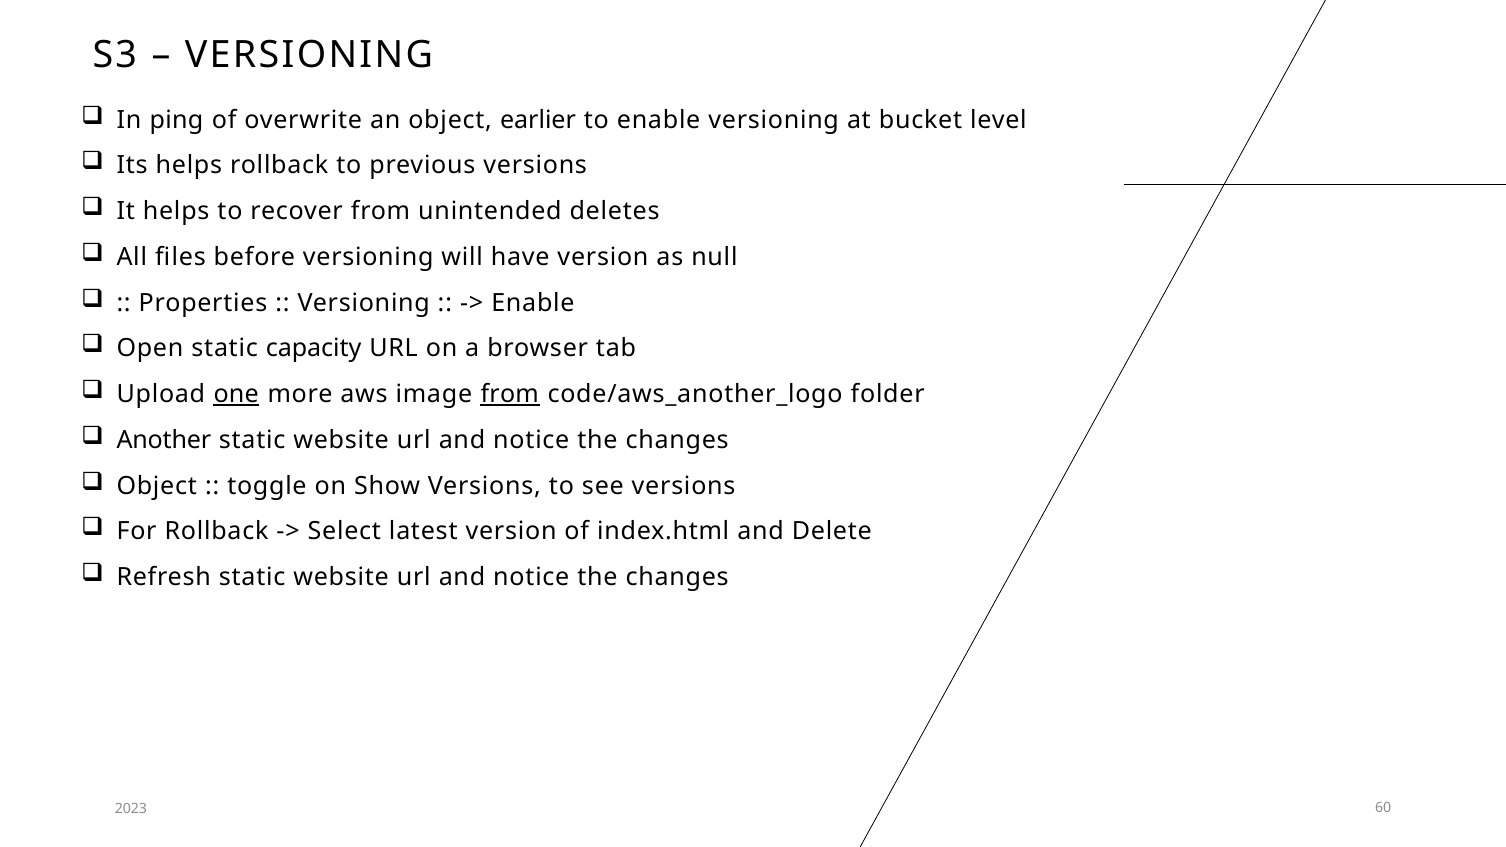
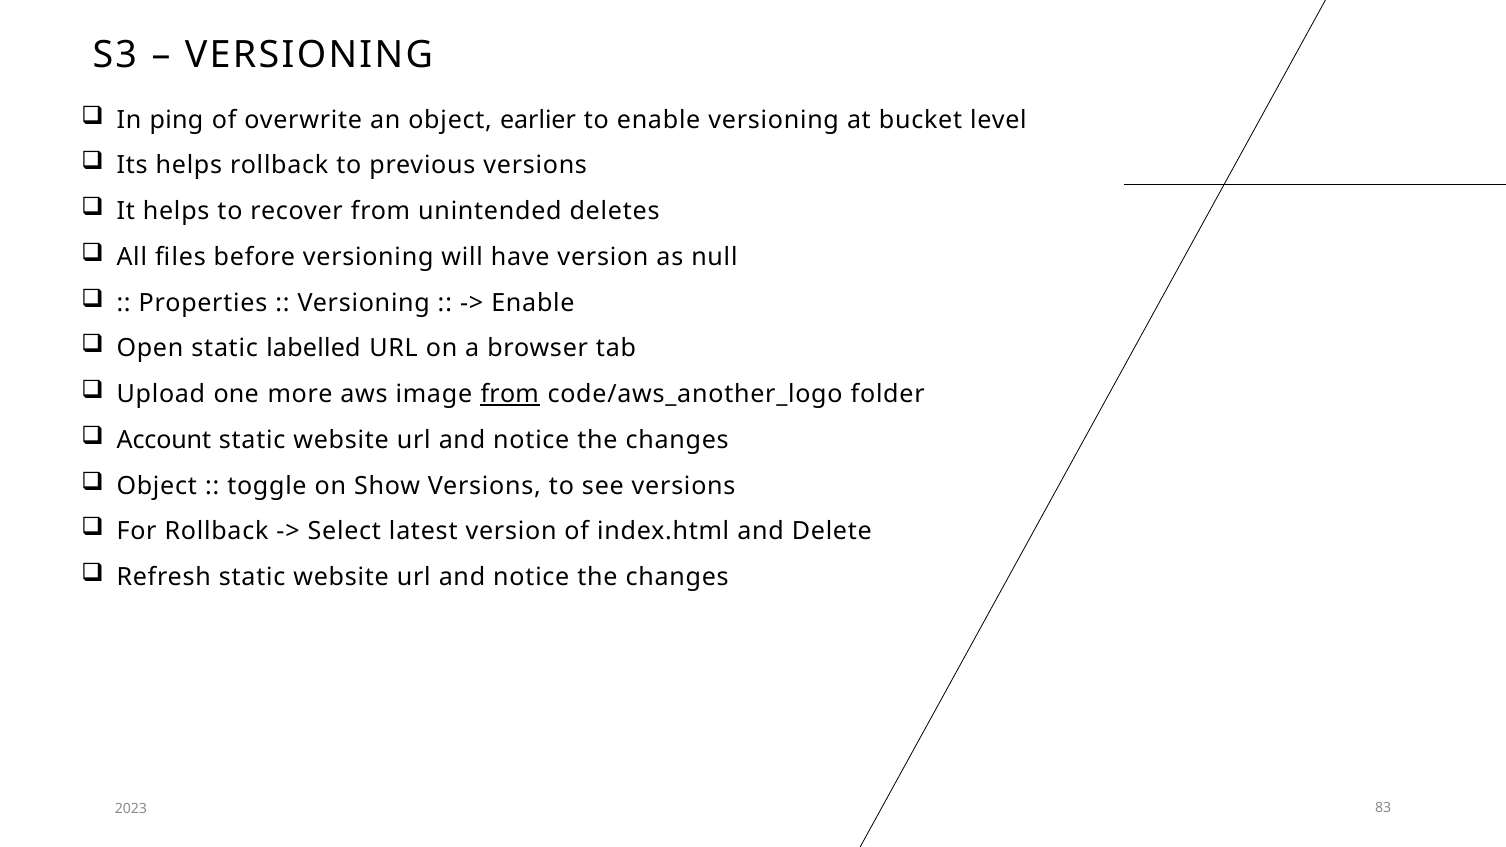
capacity: capacity -> labelled
one underline: present -> none
Another: Another -> Account
60: 60 -> 83
